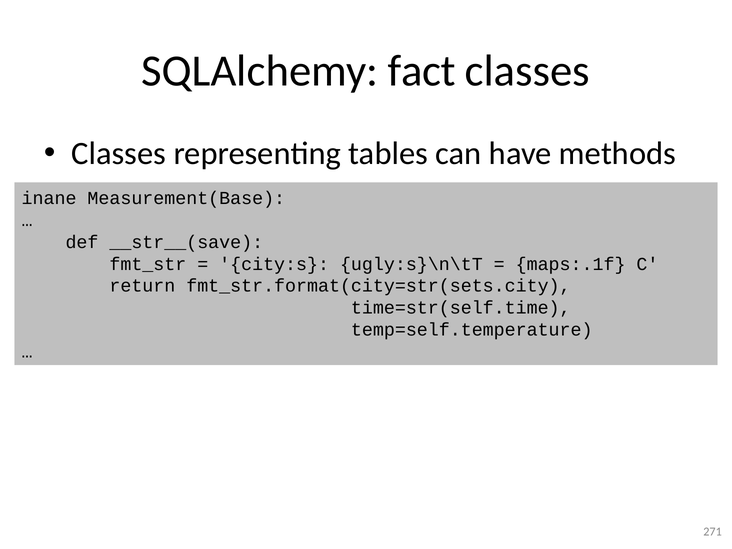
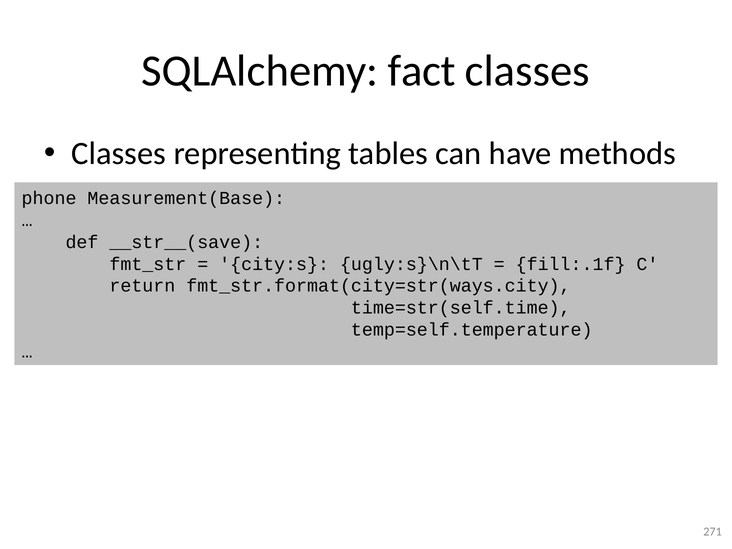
inane: inane -> phone
maps:.1f: maps:.1f -> fill:.1f
fmt_str.format(city=str(sets.city: fmt_str.format(city=str(sets.city -> fmt_str.format(city=str(ways.city
